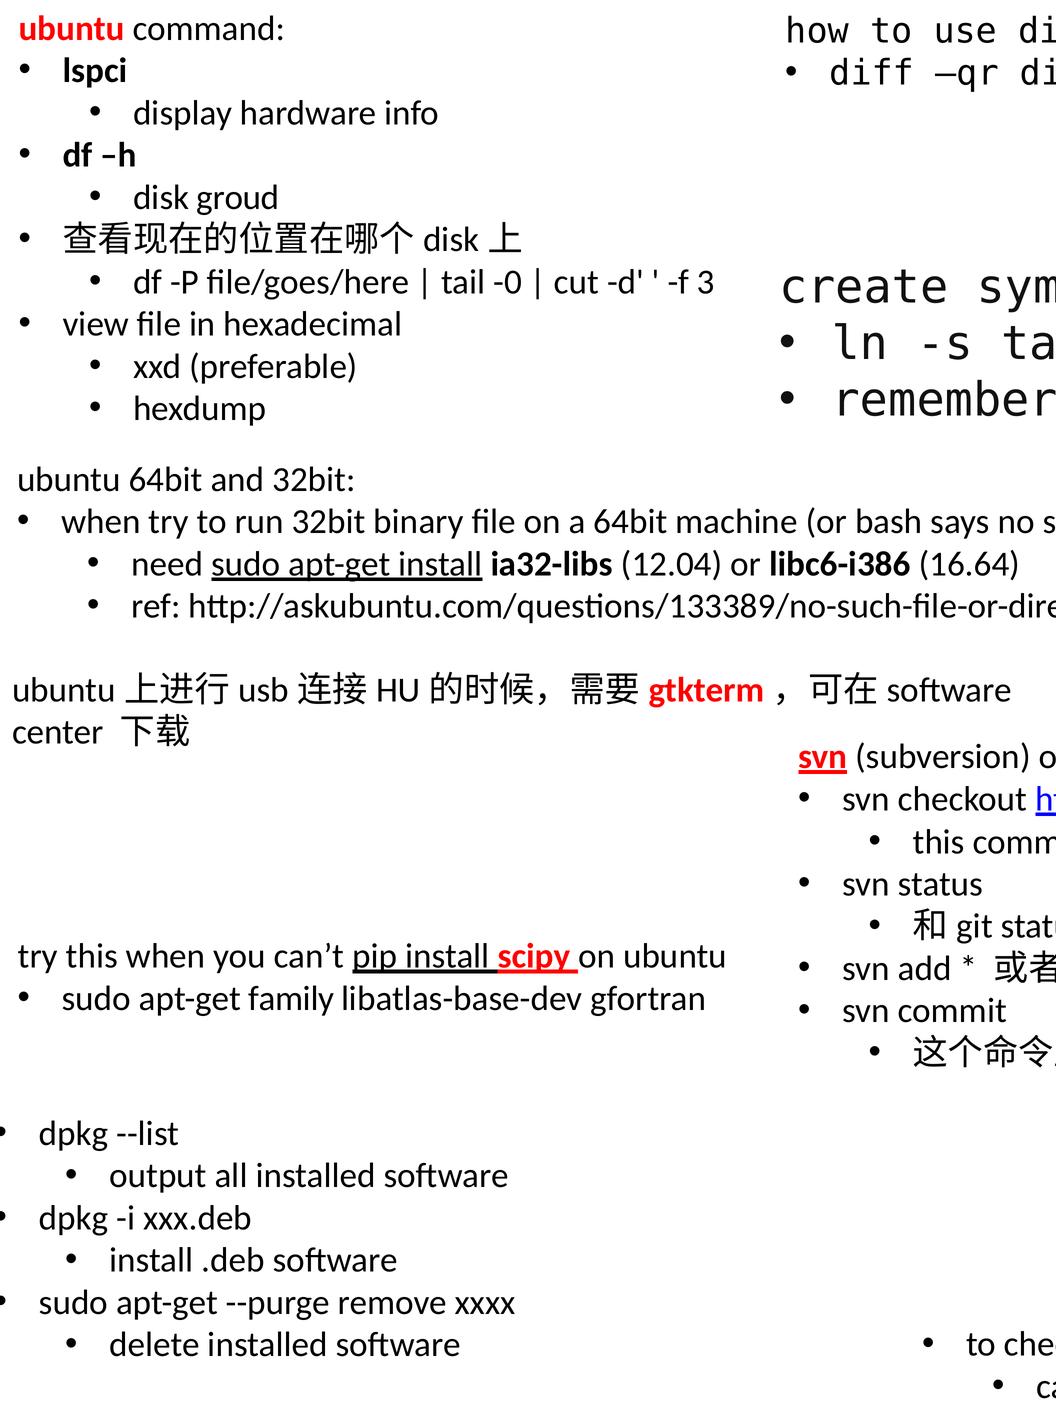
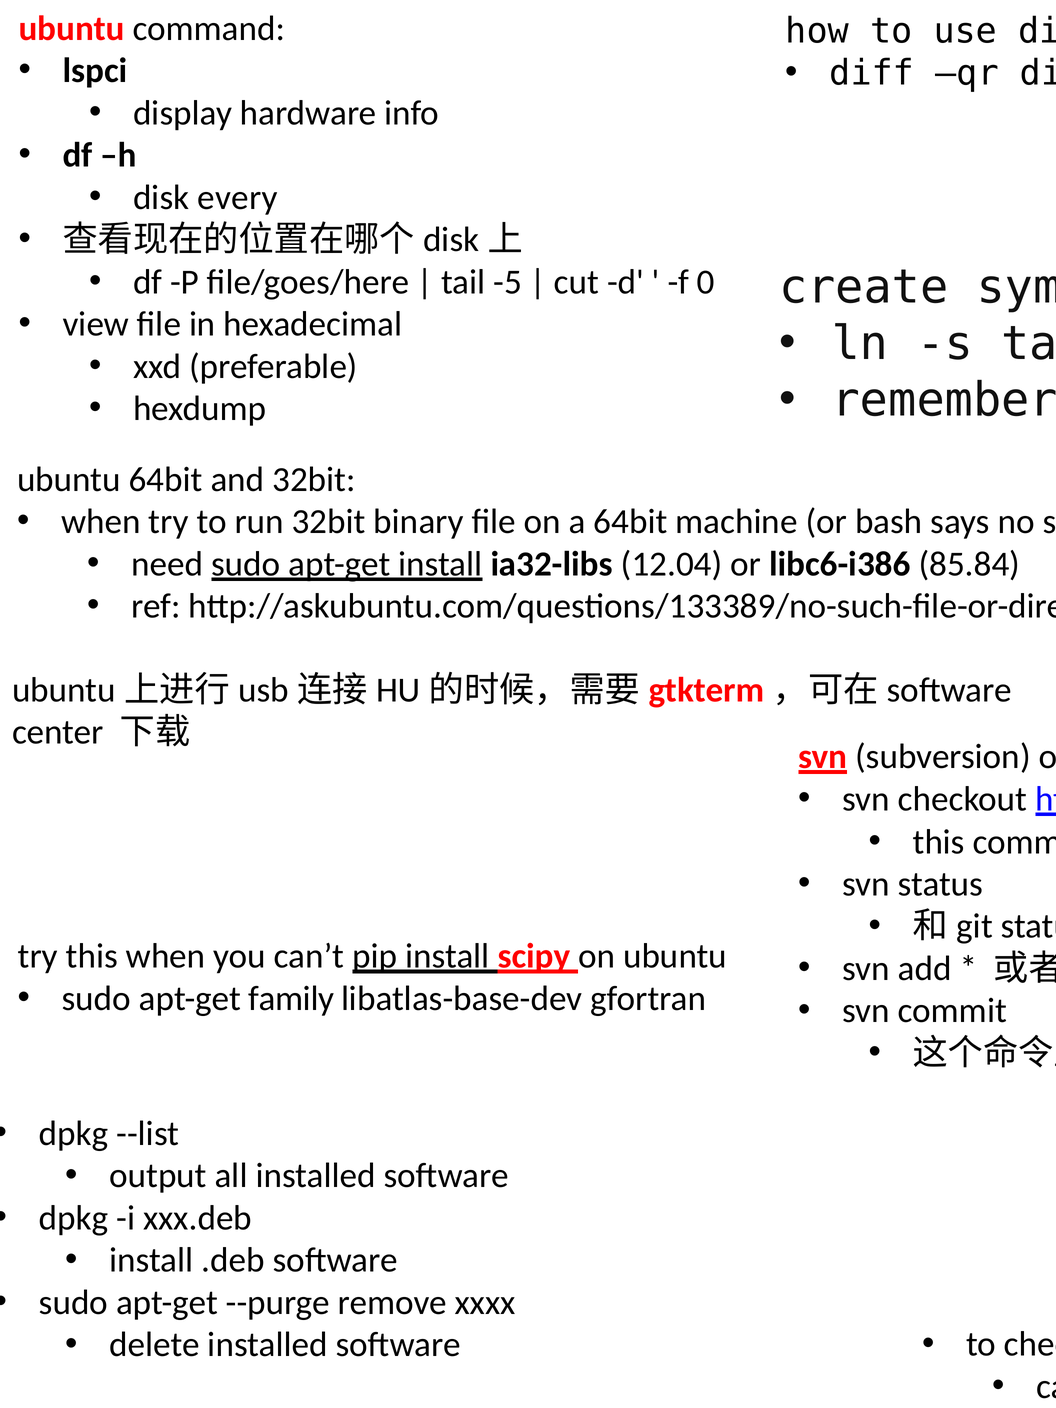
groud: groud -> every
-0: -0 -> -5
3: 3 -> 0
16.64: 16.64 -> 85.84
